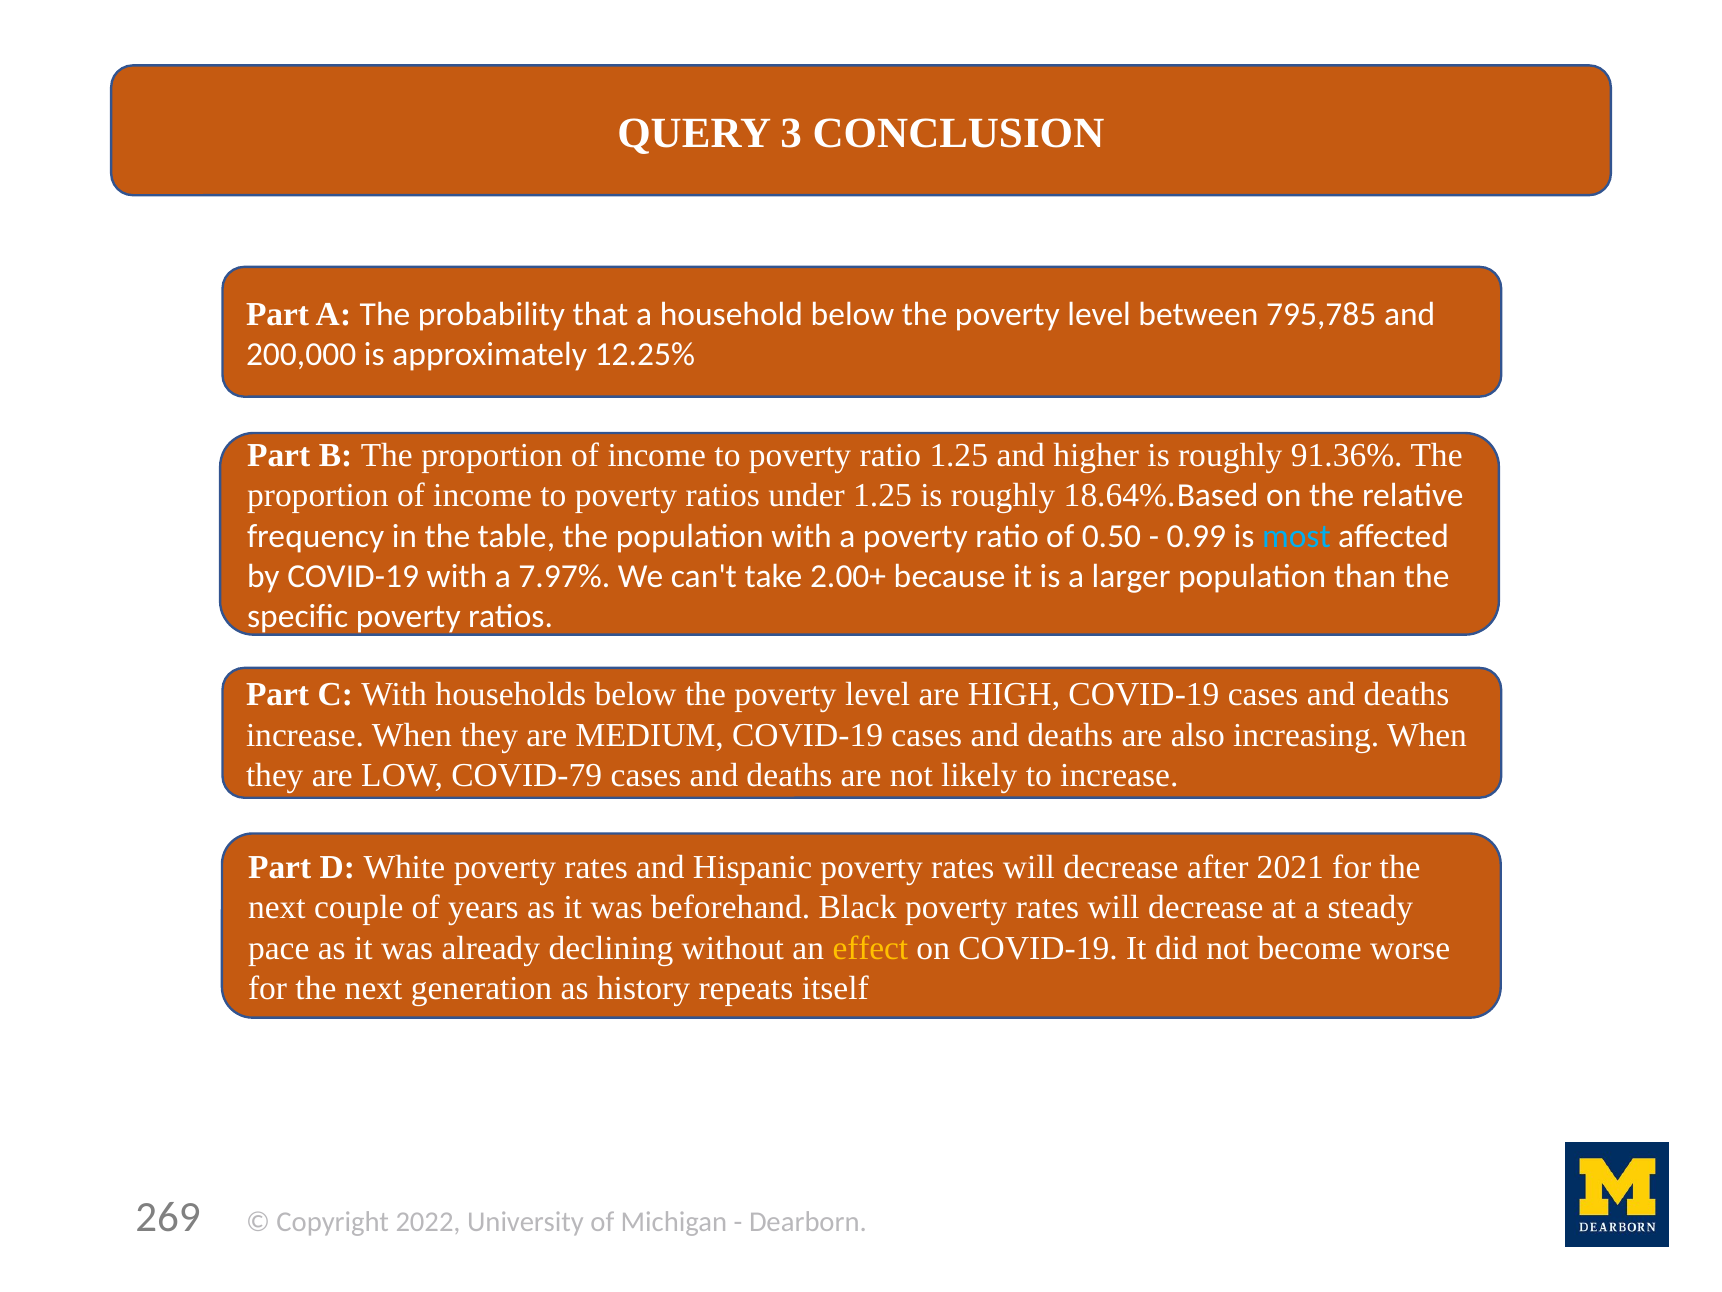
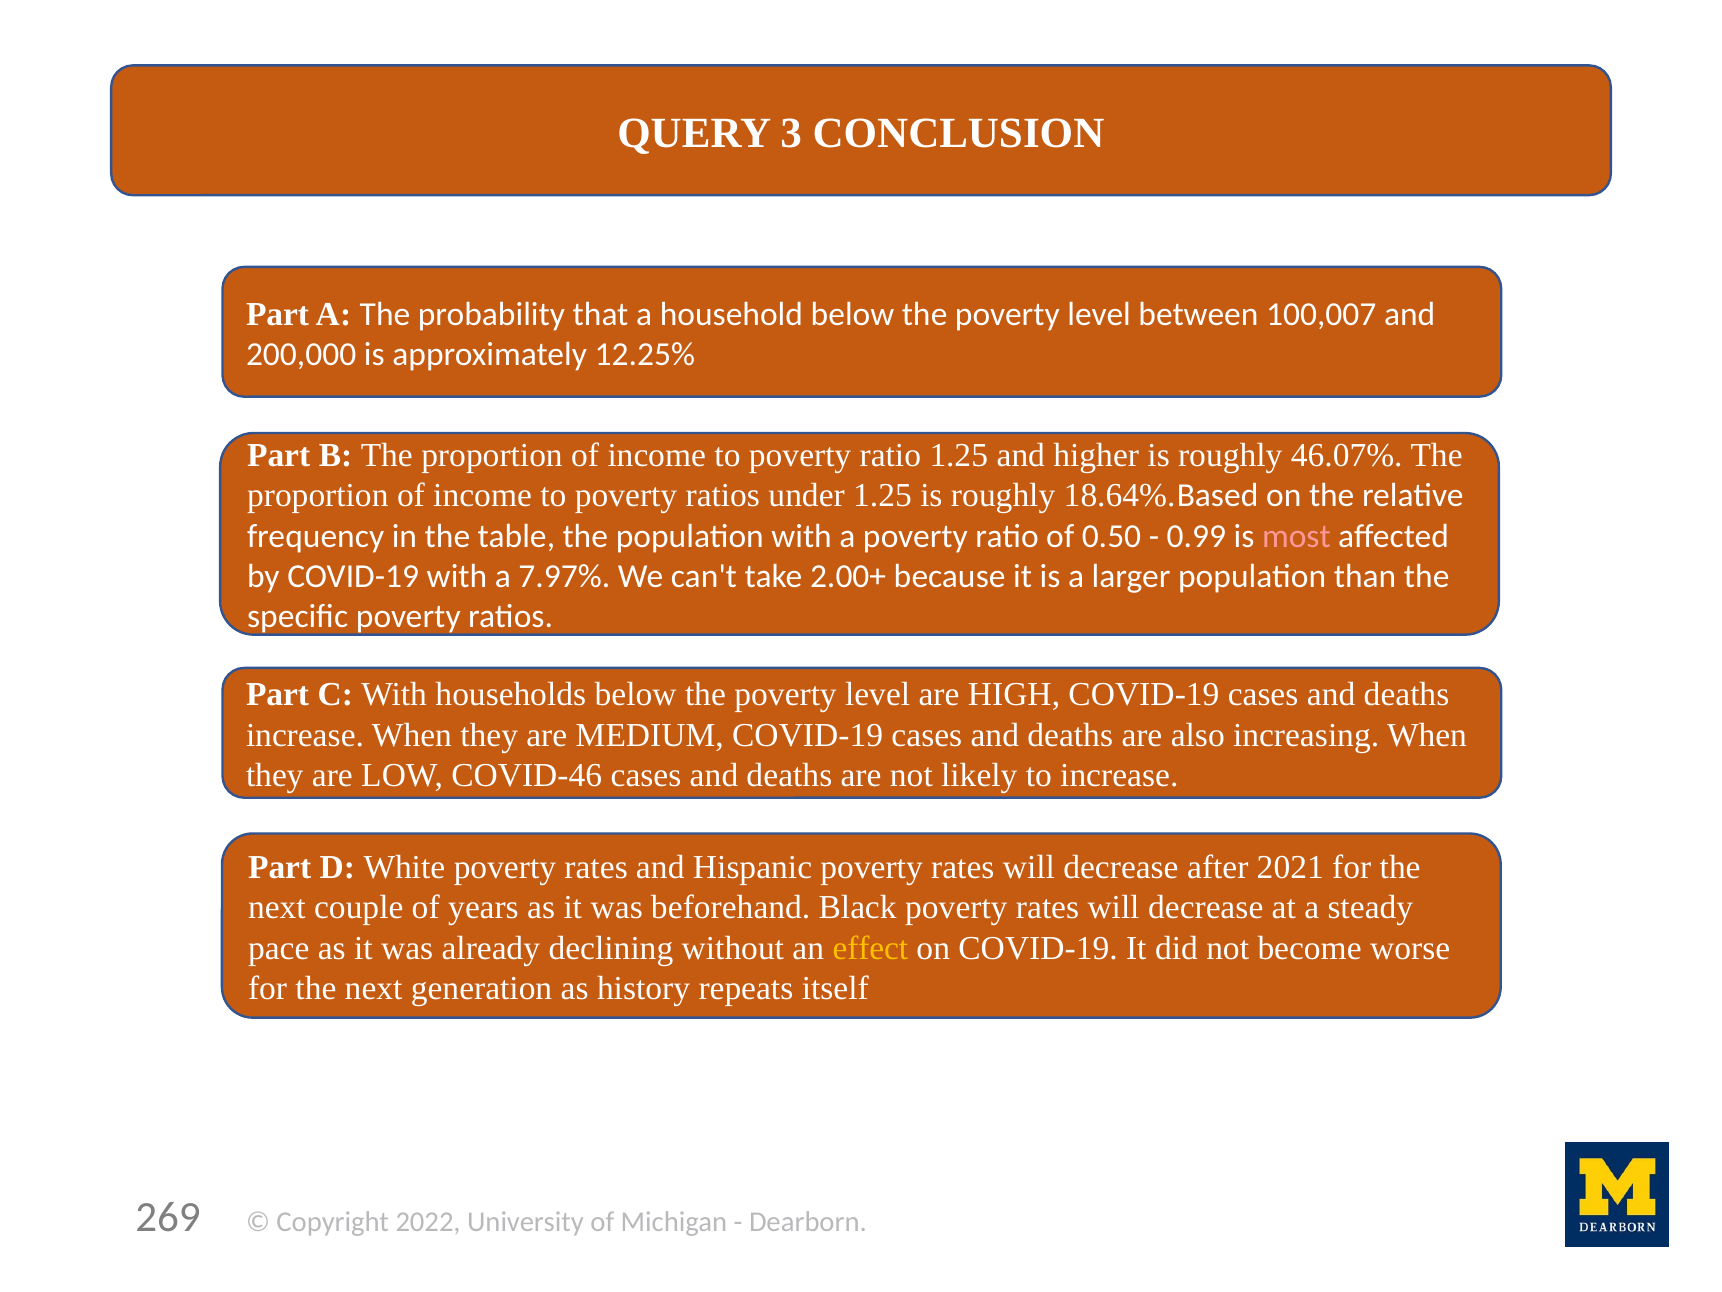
795,785: 795,785 -> 100,007
91.36%: 91.36% -> 46.07%
most colour: light blue -> pink
COVID-79: COVID-79 -> COVID-46
